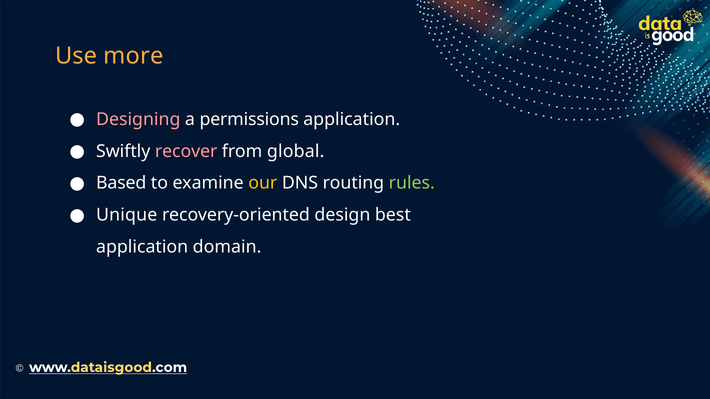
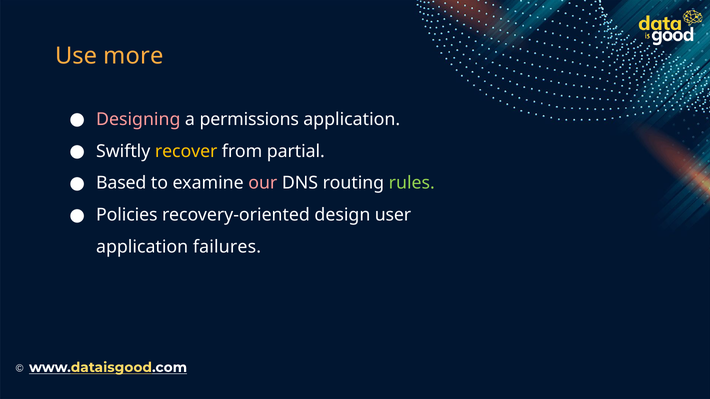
recover colour: pink -> yellow
global: global -> partial
our colour: yellow -> pink
Unique: Unique -> Policies
best: best -> user
domain: domain -> failures
